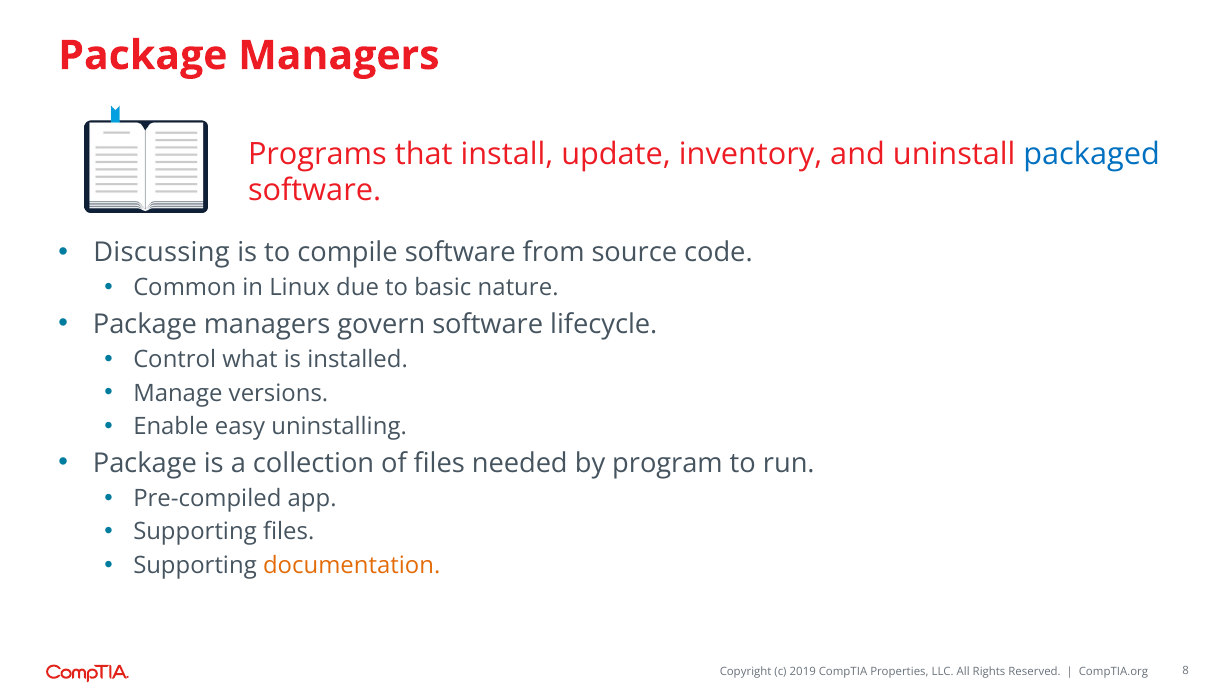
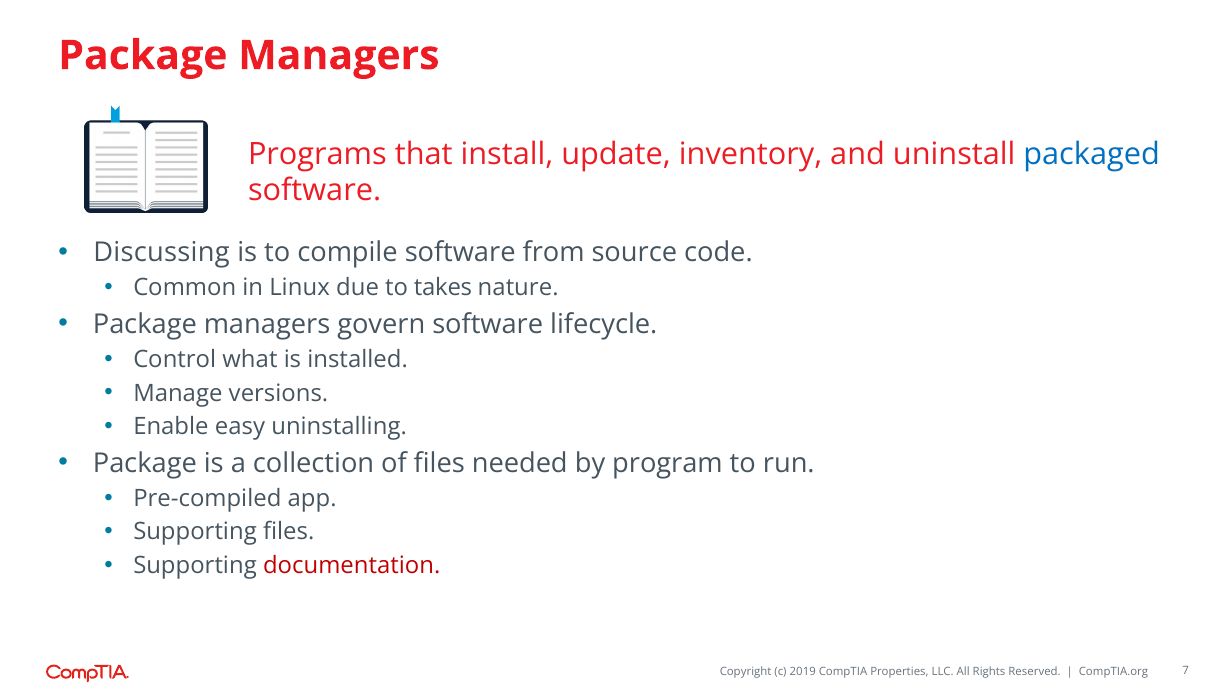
basic: basic -> takes
documentation colour: orange -> red
8: 8 -> 7
